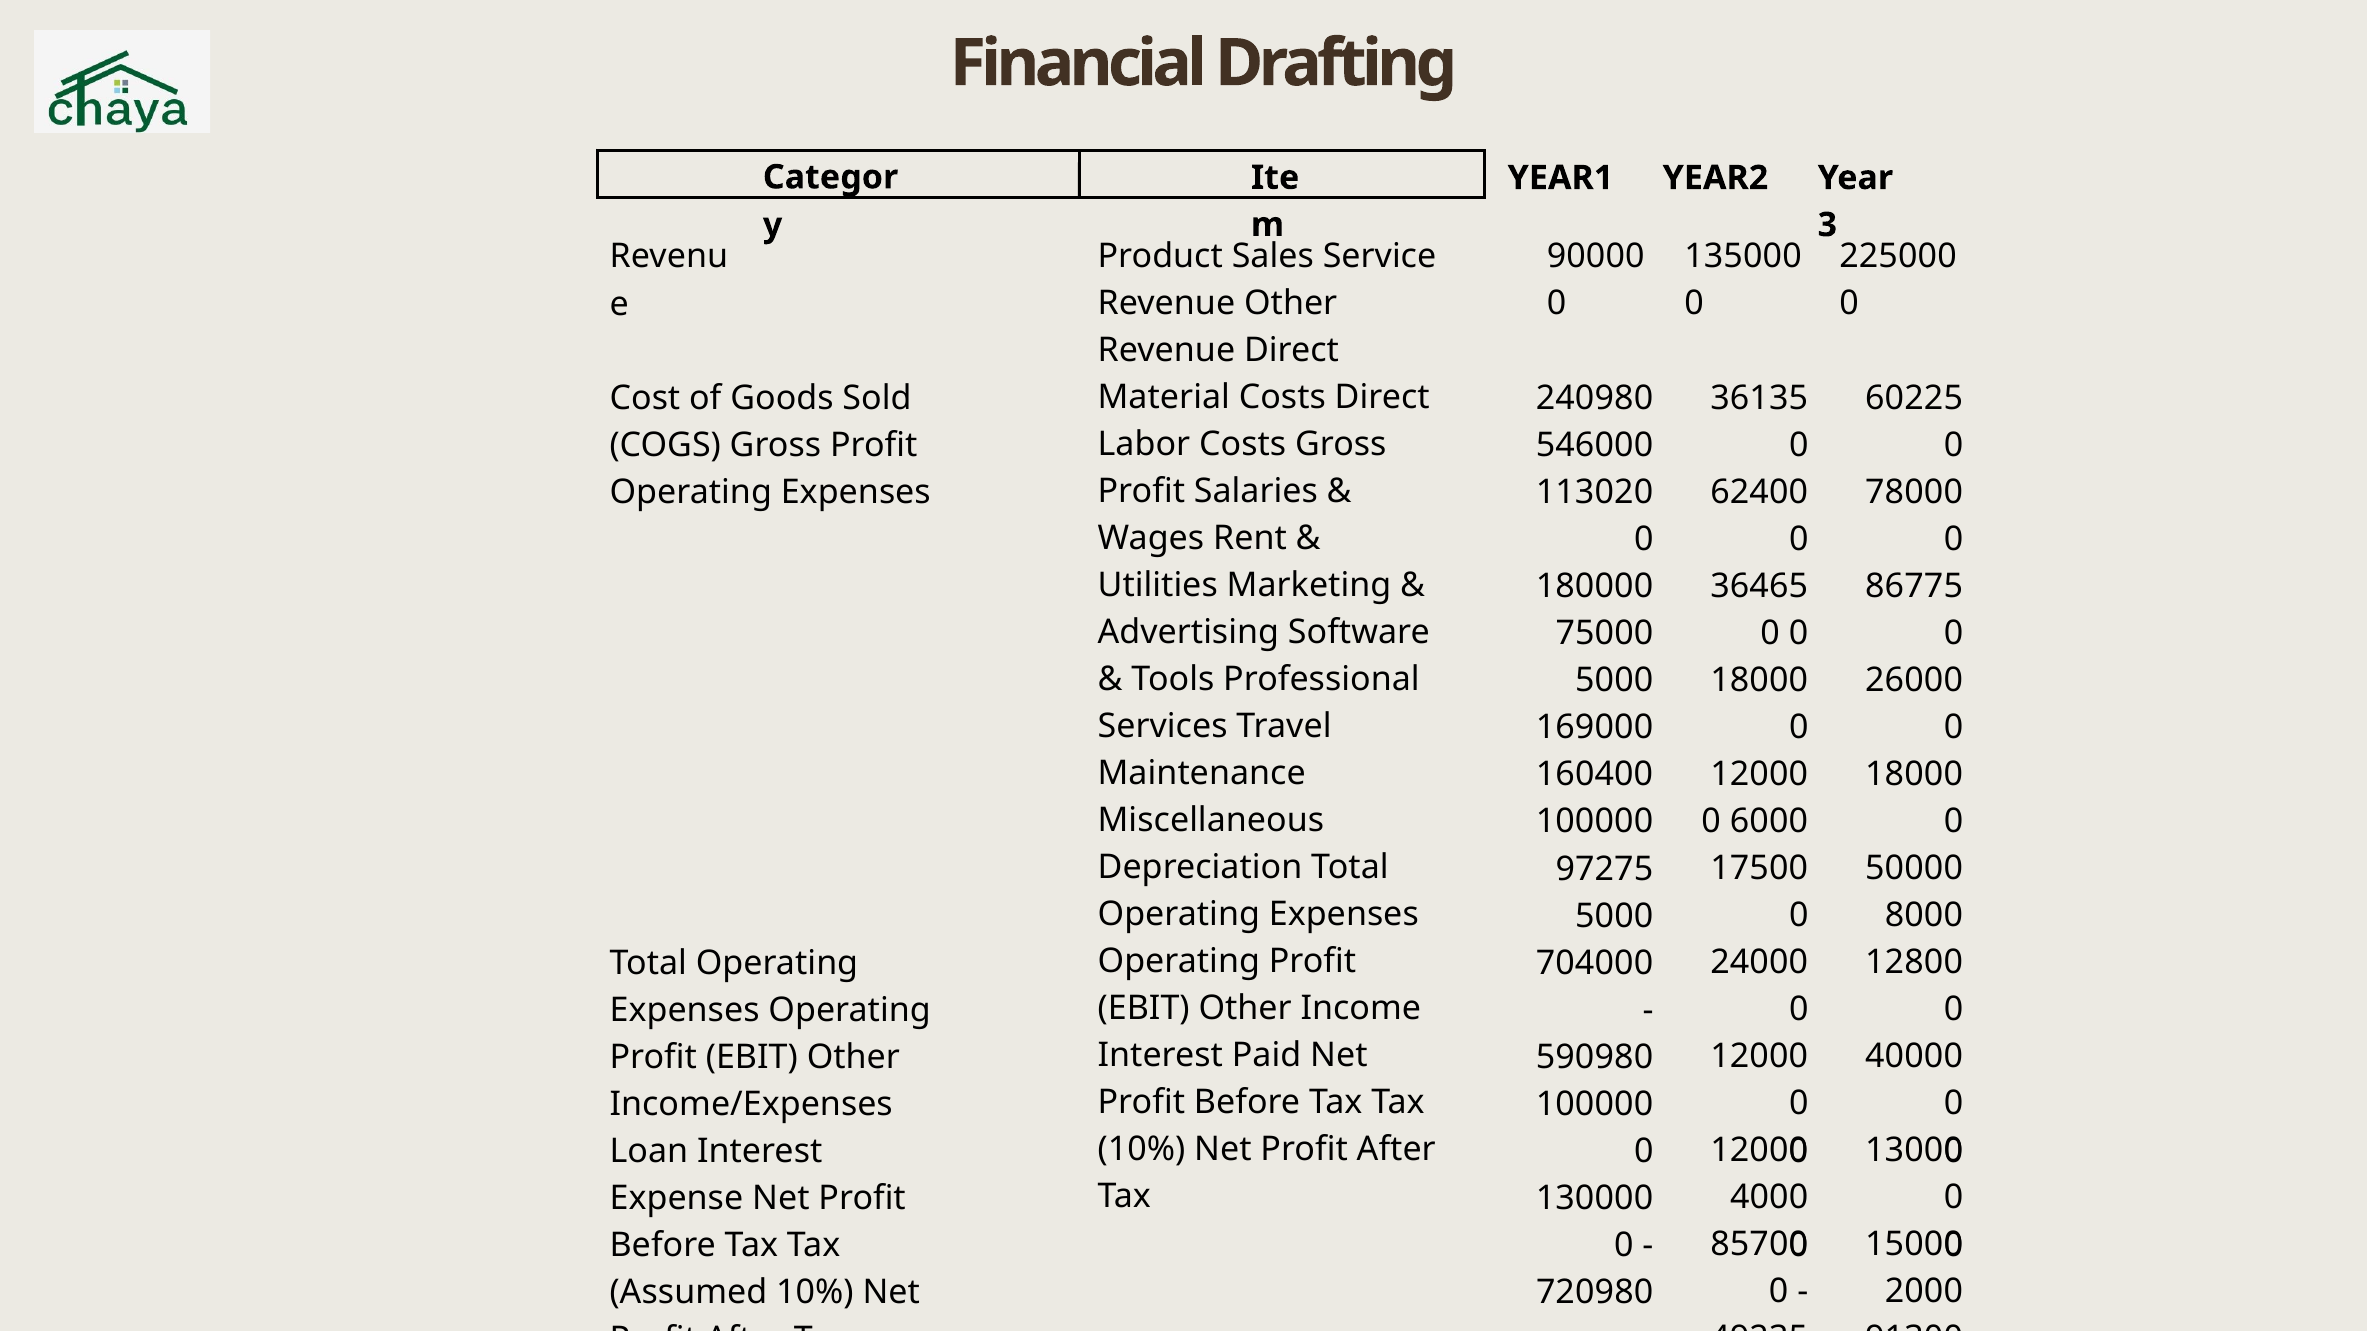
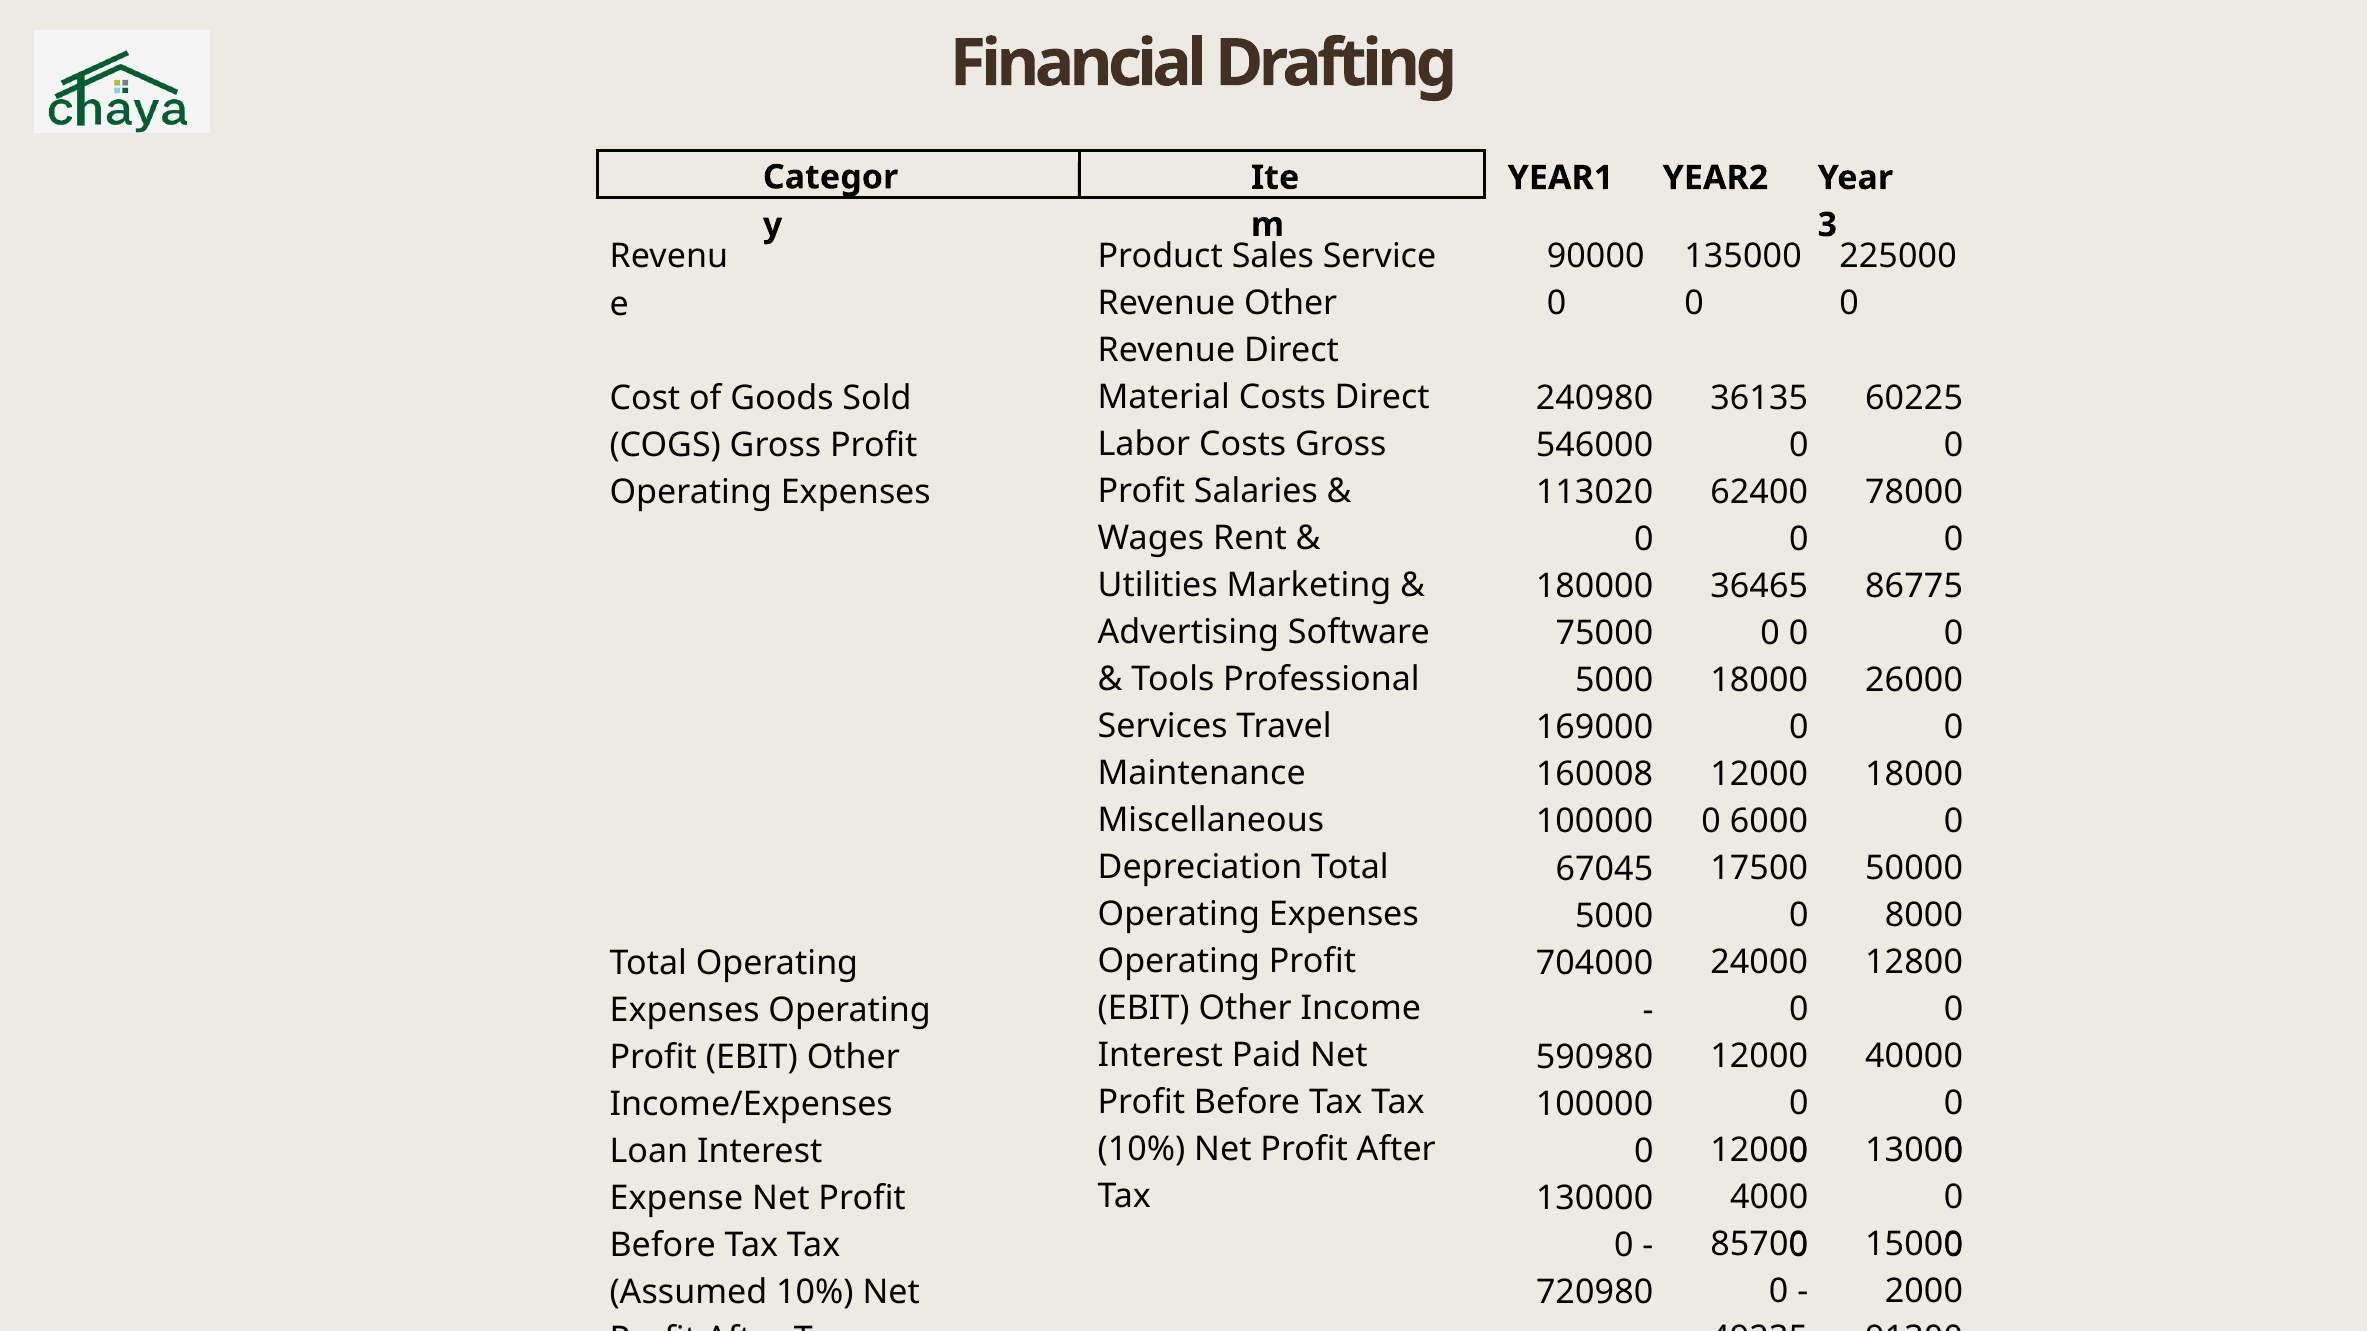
160400: 160400 -> 160008
97275: 97275 -> 67045
